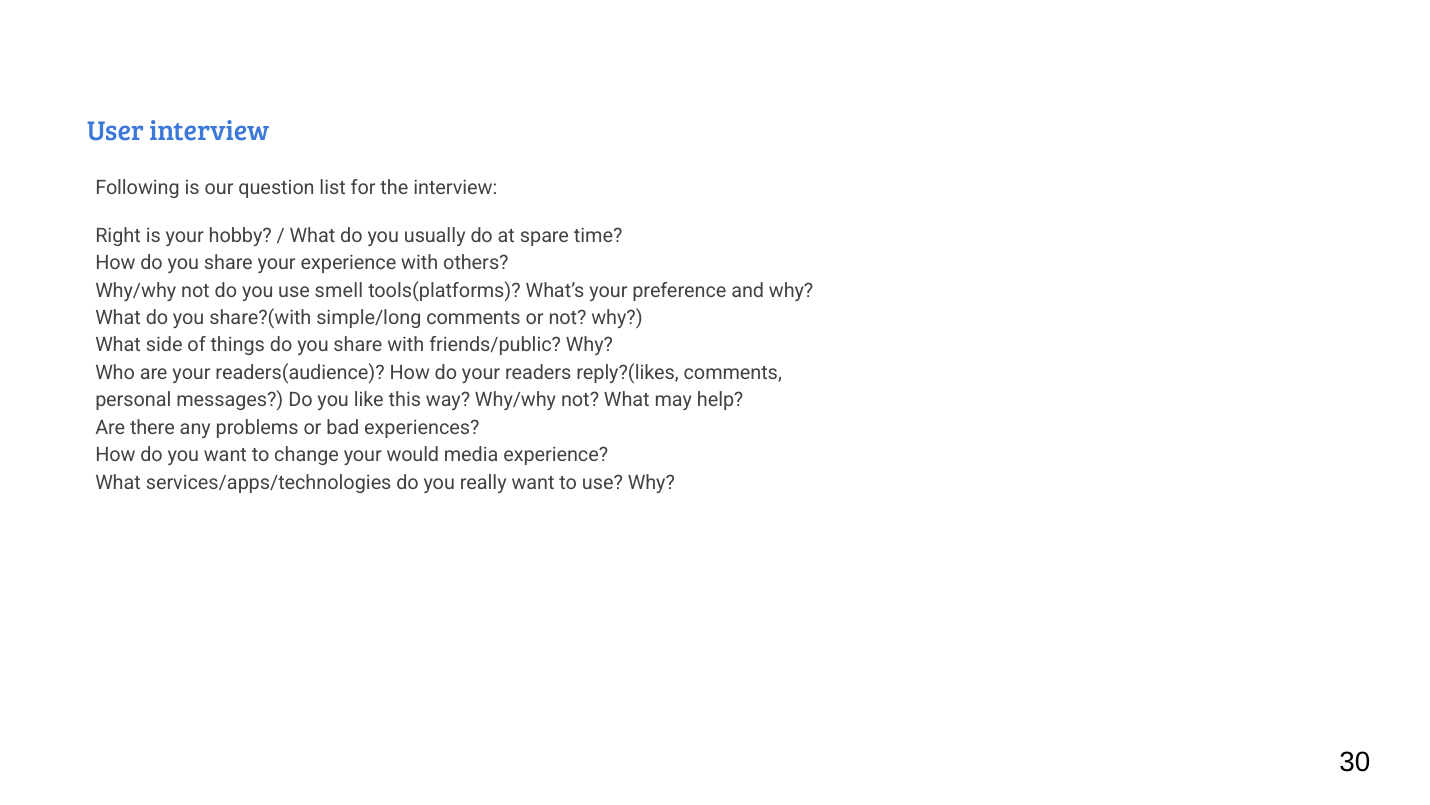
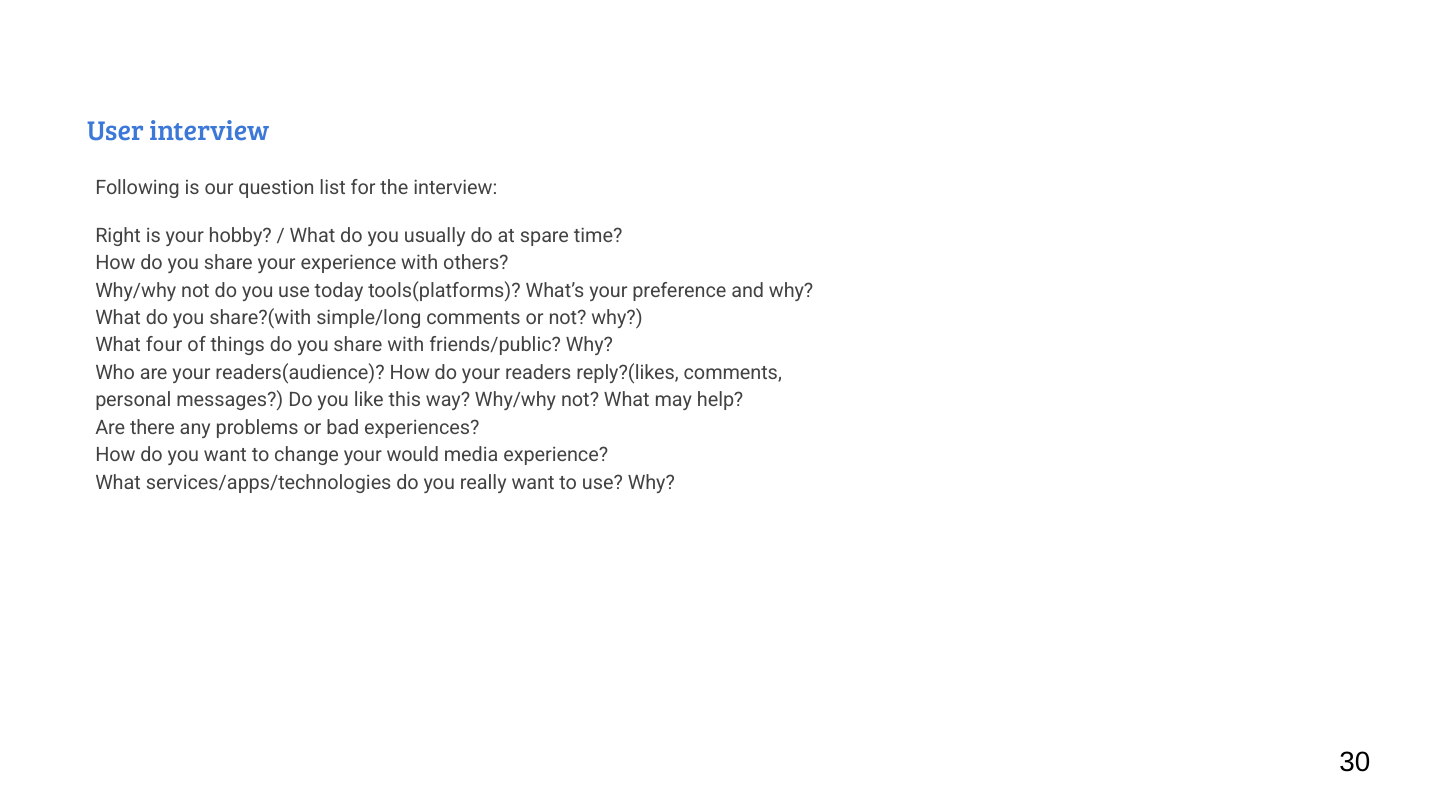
smell: smell -> today
side: side -> four
